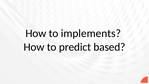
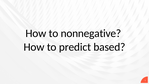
implements: implements -> nonnegative
